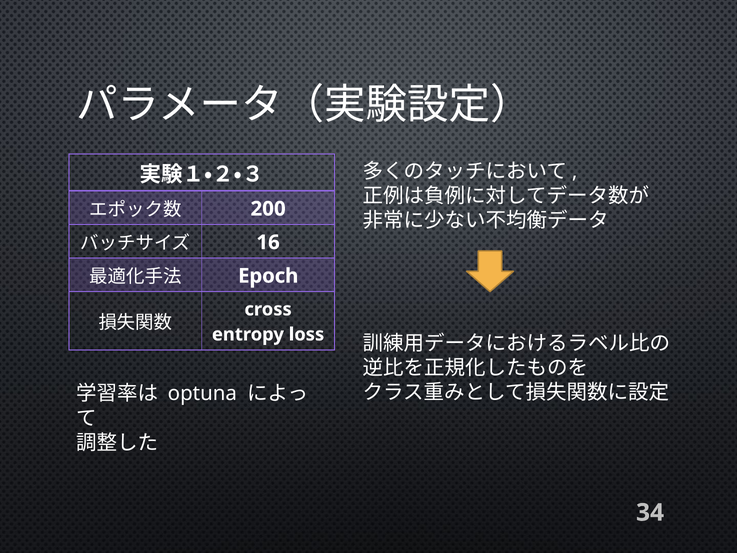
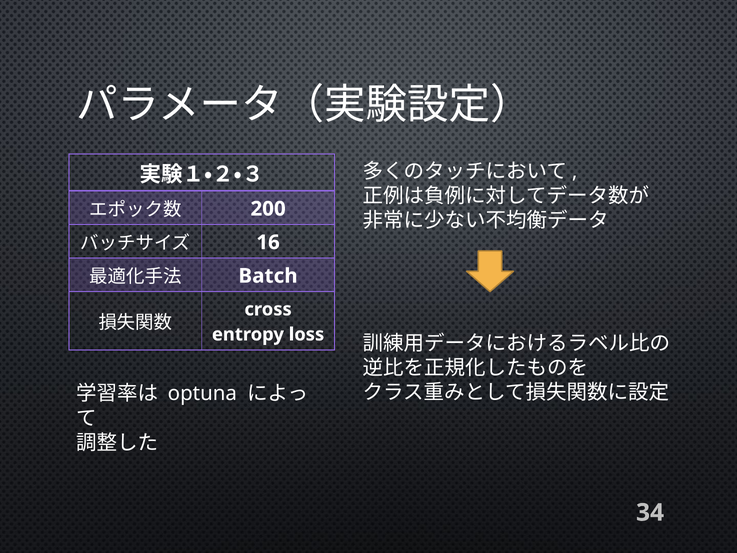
Epoch: Epoch -> Batch
